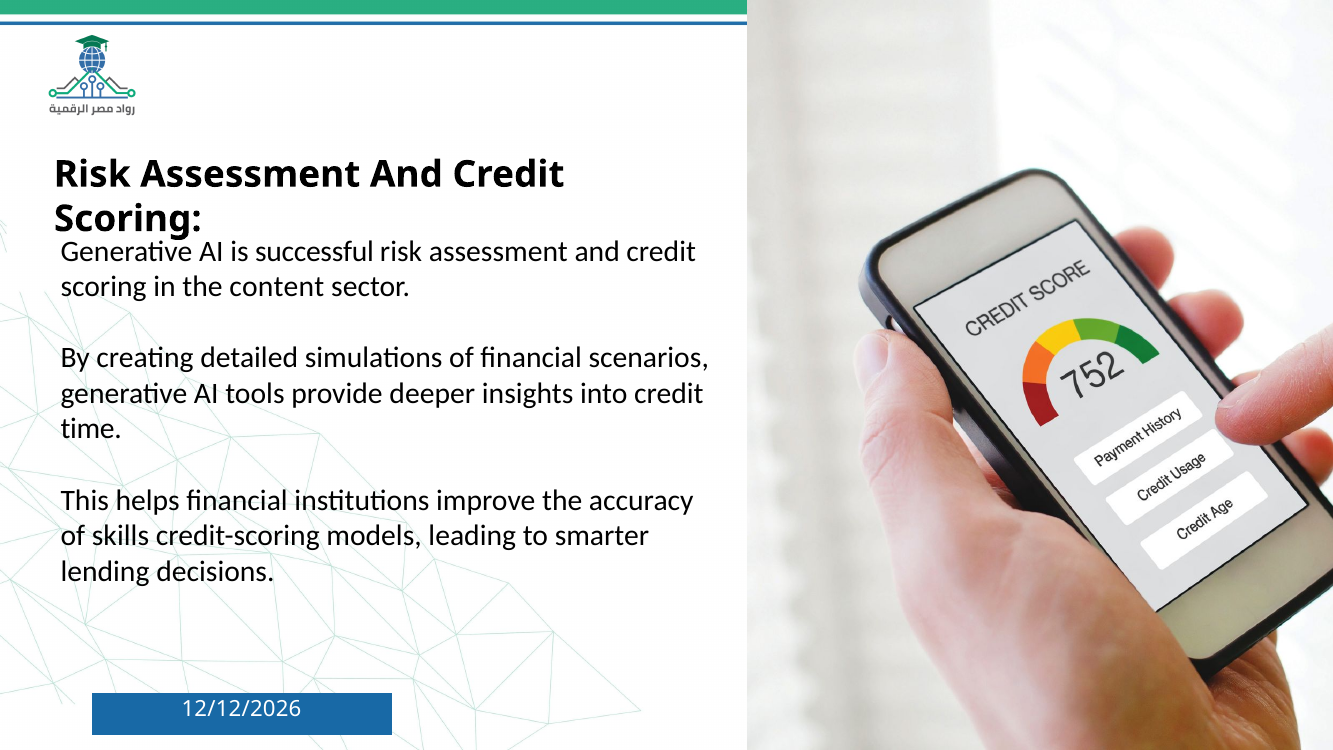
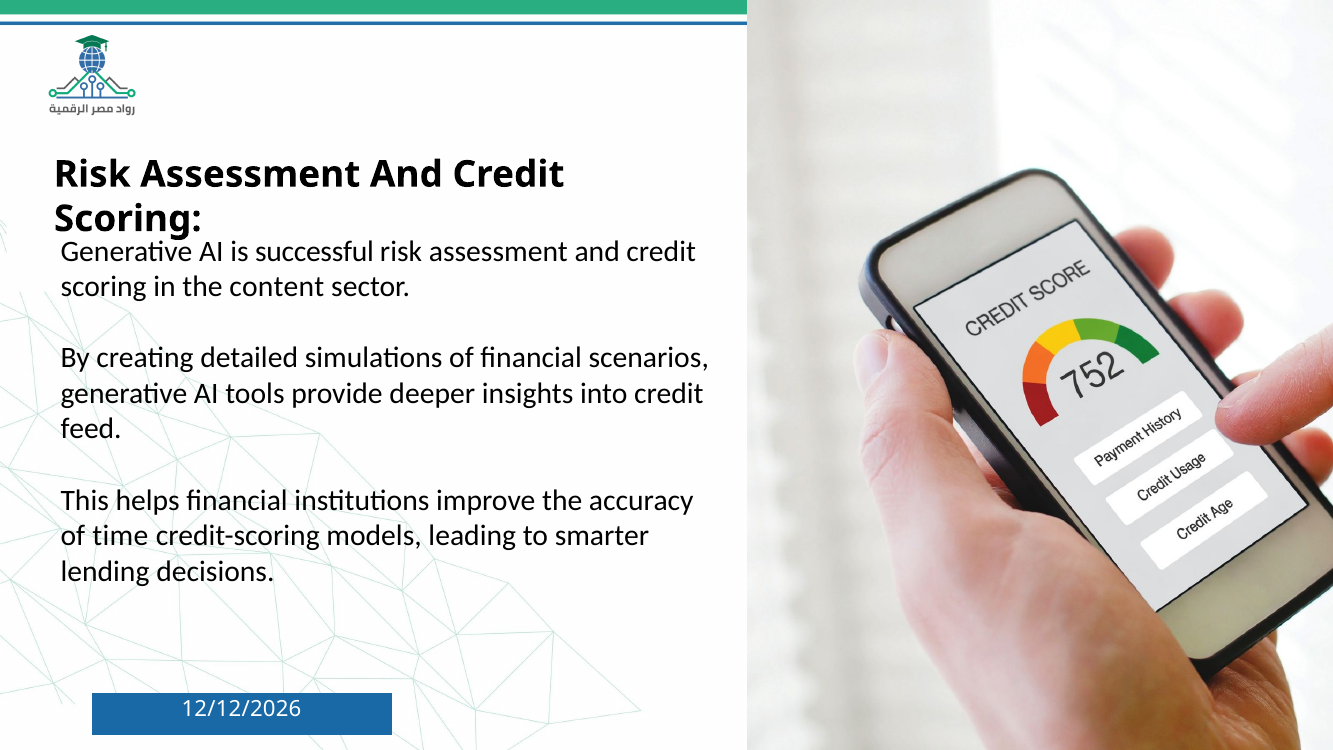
time: time -> feed
skills: skills -> time
